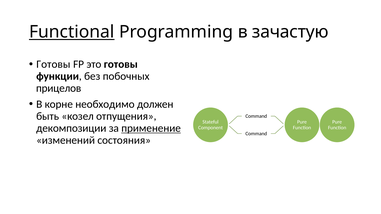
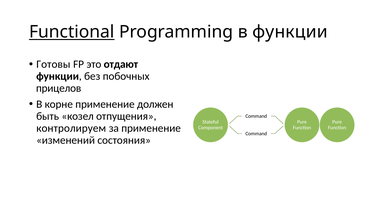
в зачастую: зачастую -> функции
это готовы: готовы -> отдают
корне необходимо: необходимо -> применение
декомпозиции: декомпозиции -> контролируем
применение at (151, 128) underline: present -> none
